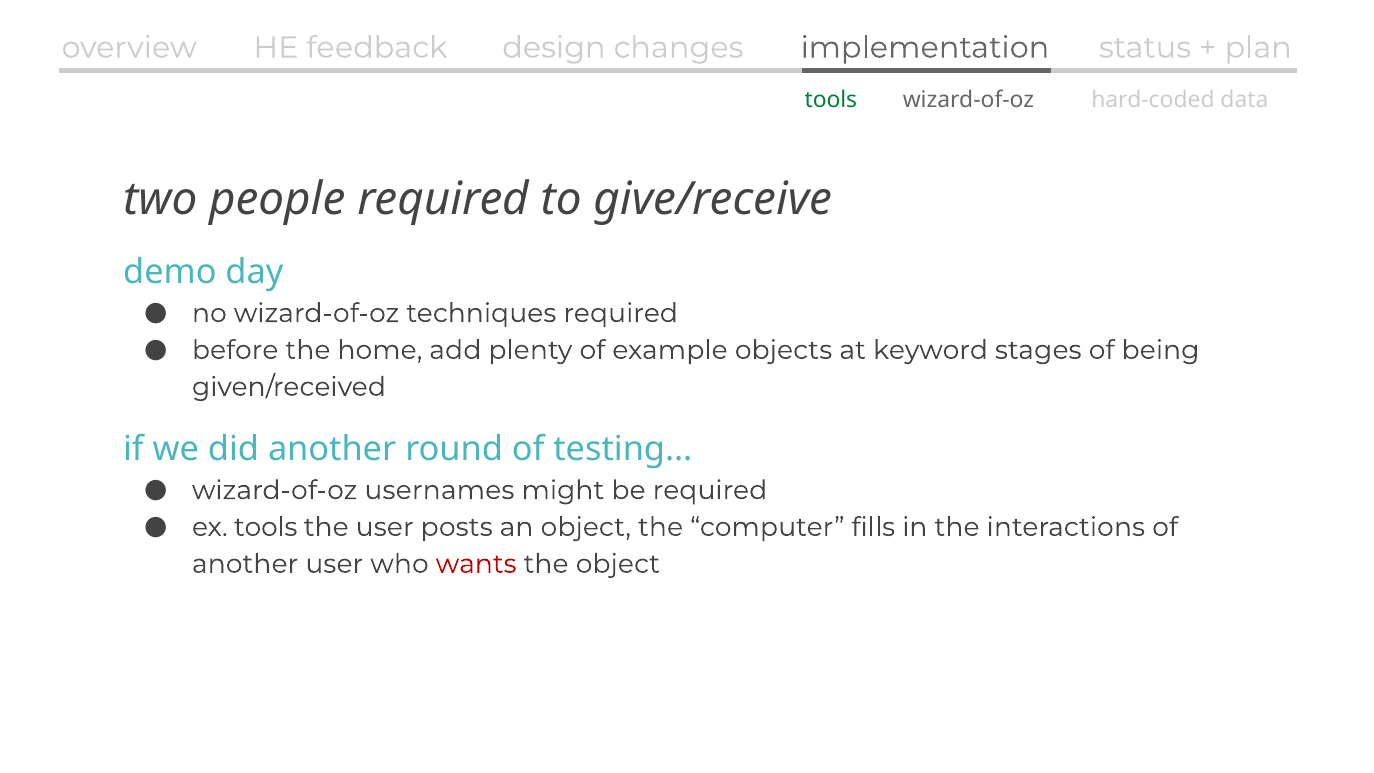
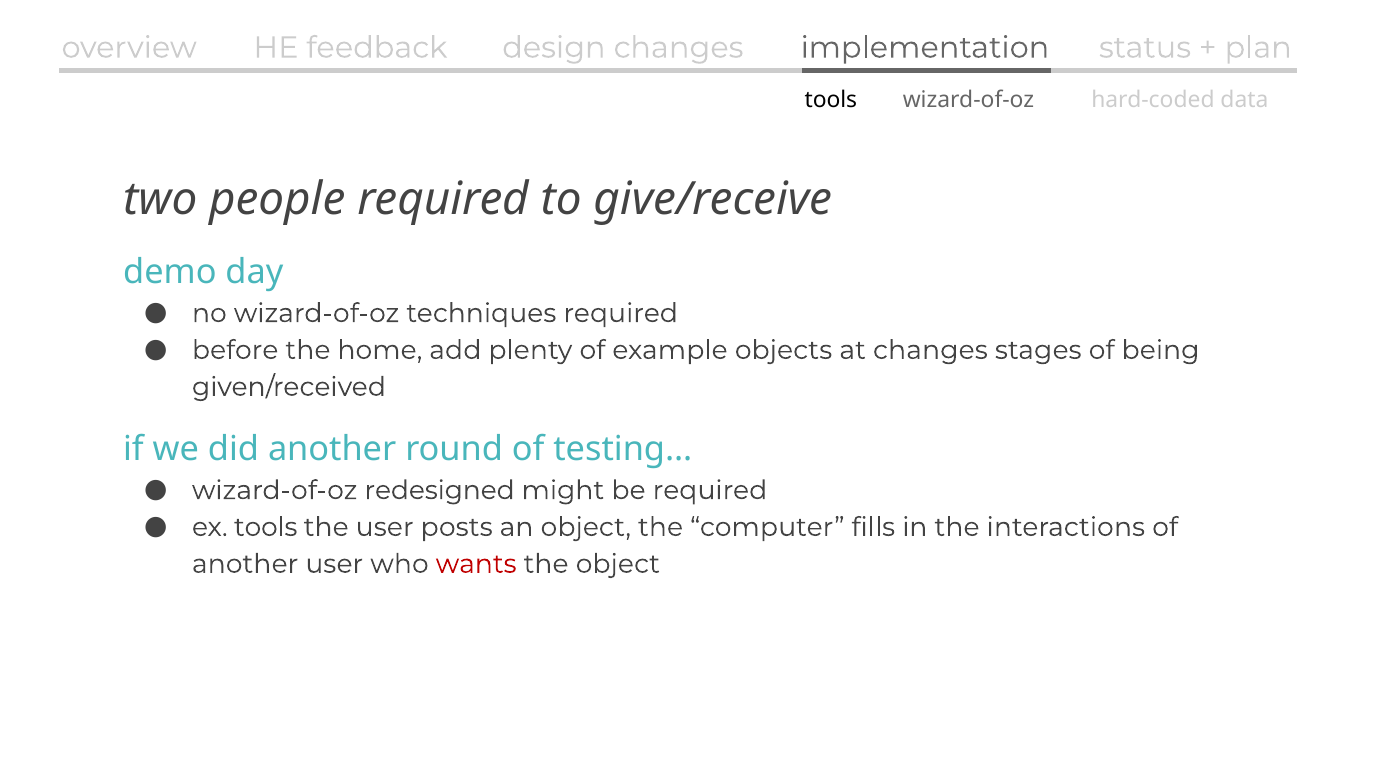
tools at (831, 100) colour: green -> black
at keyword: keyword -> changes
usernames: usernames -> redesigned
